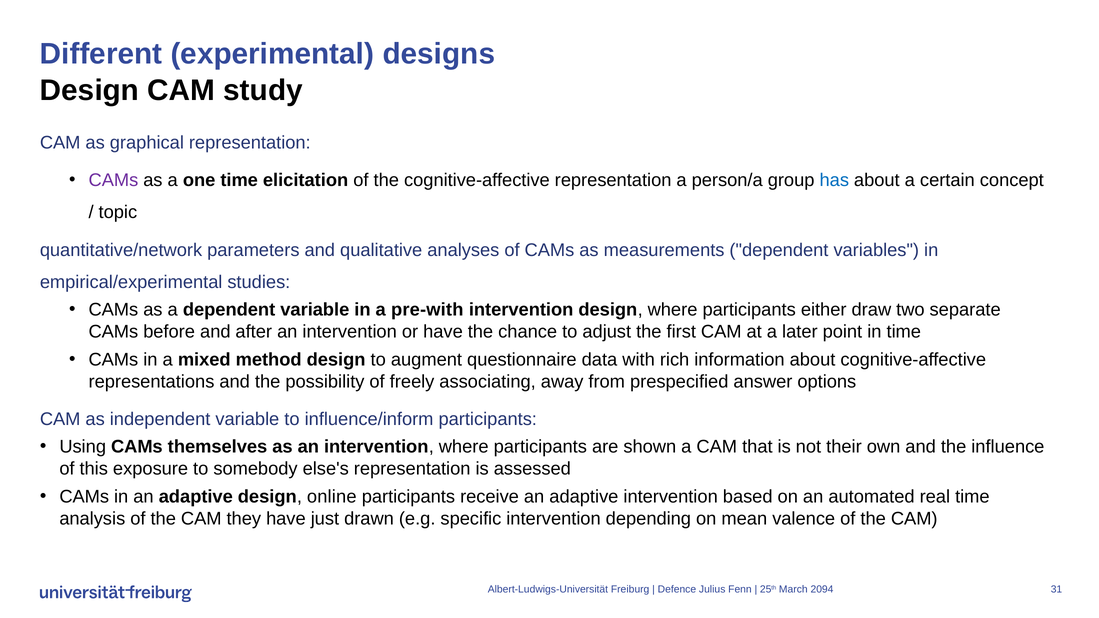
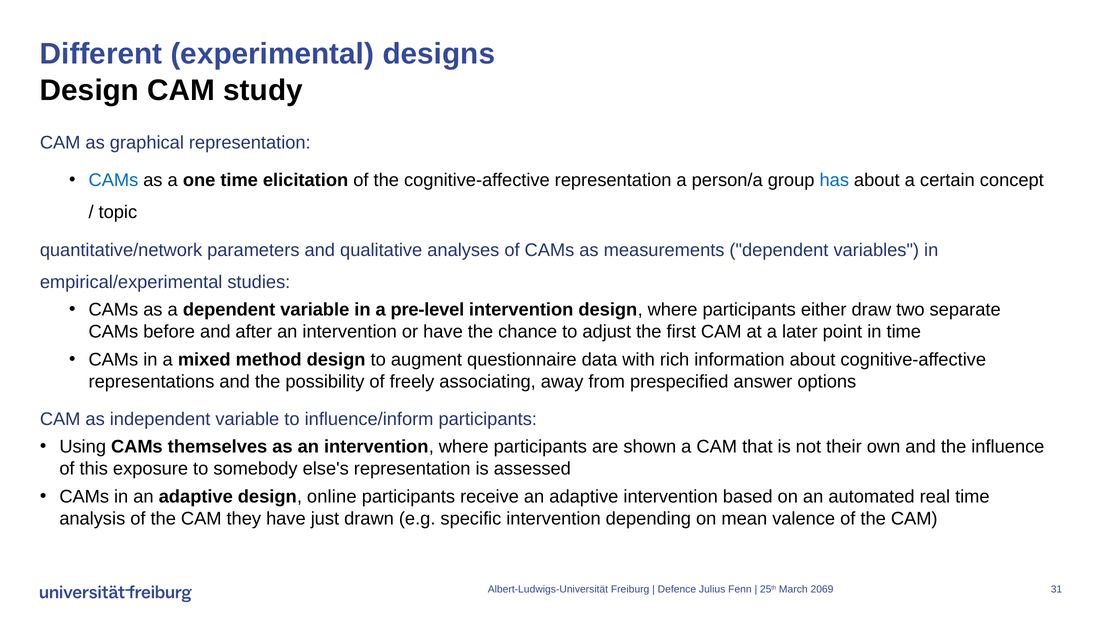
CAMs at (113, 180) colour: purple -> blue
pre-with: pre-with -> pre-level
2094: 2094 -> 2069
